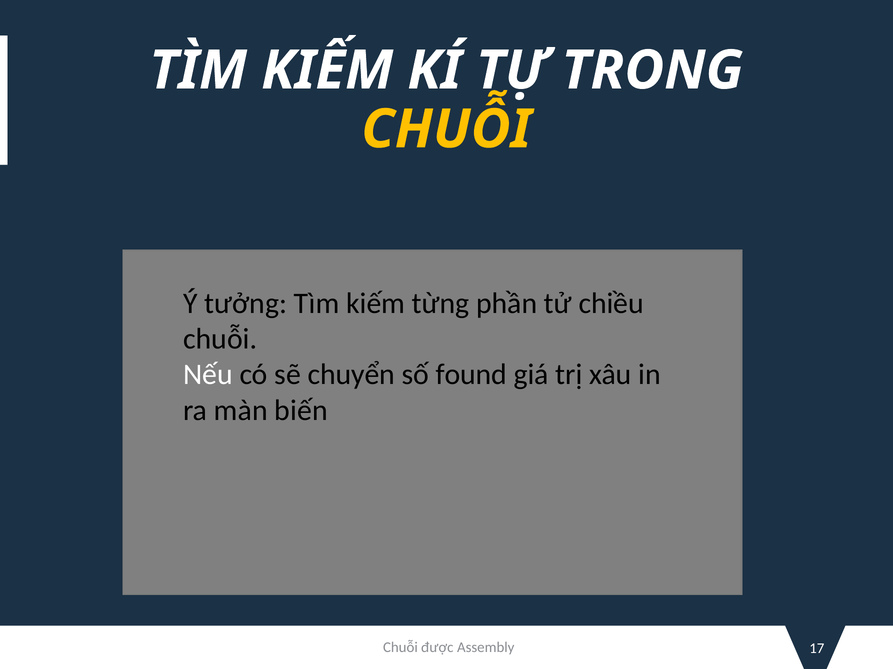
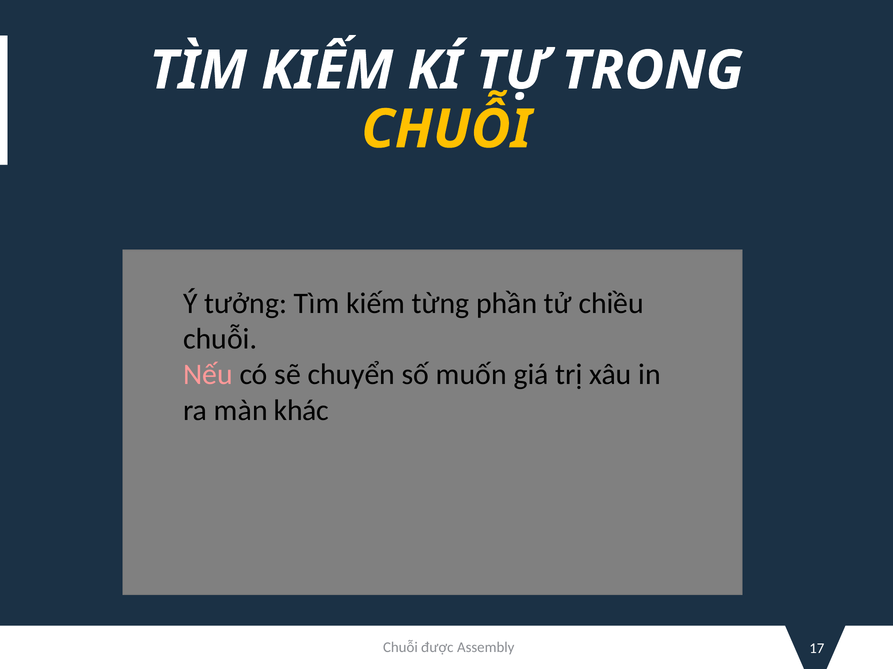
Nếu colour: white -> pink
found: found -> muốn
biến: biến -> khác
